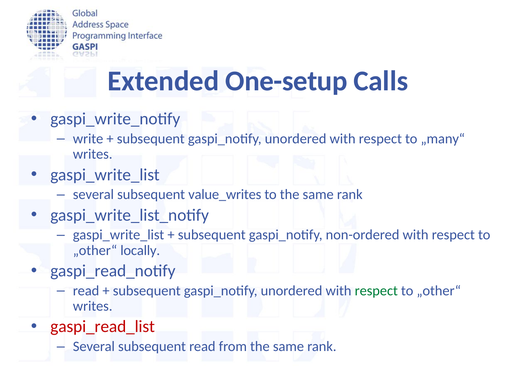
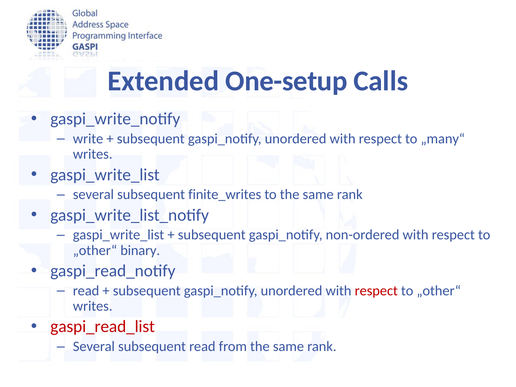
value_writes: value_writes -> finite_writes
locally: locally -> binary
respect at (376, 291) colour: green -> red
